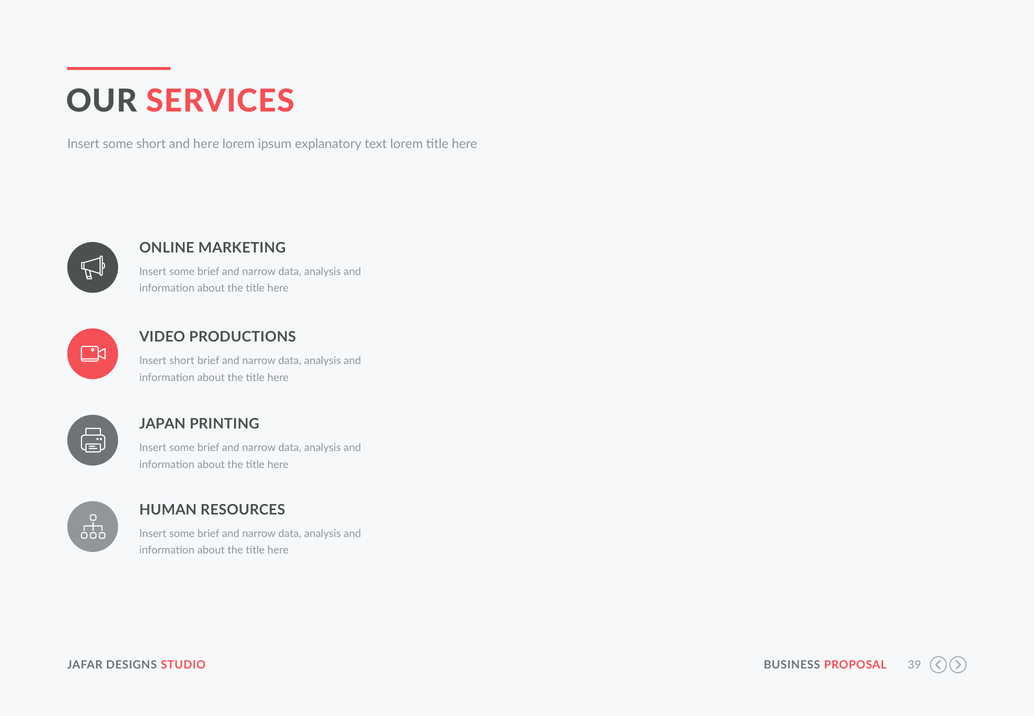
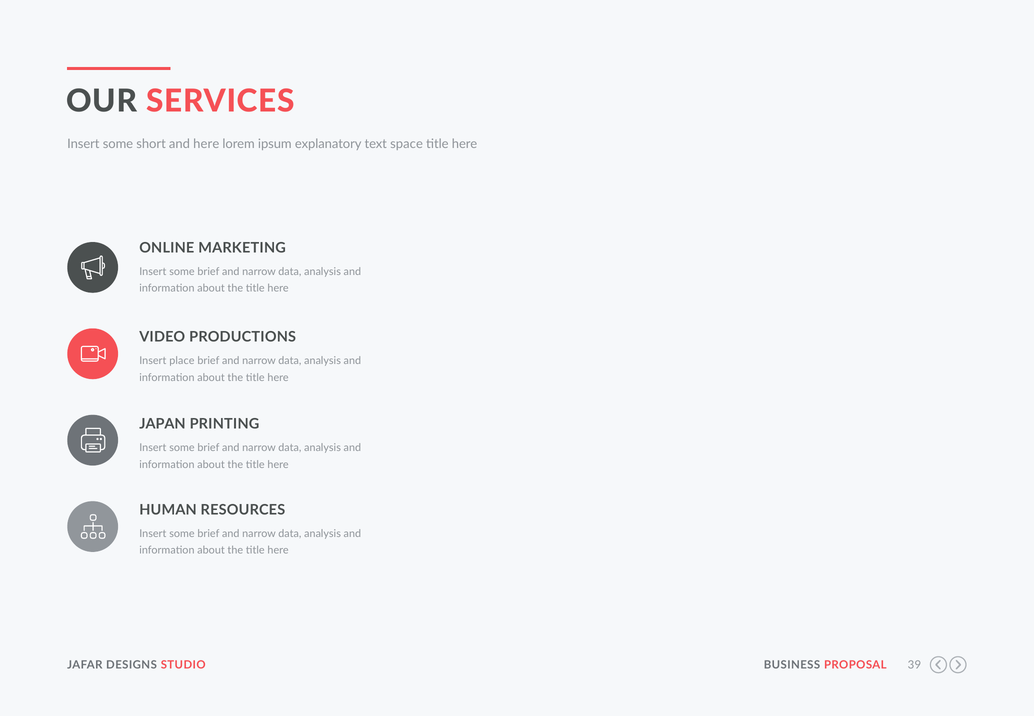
text lorem: lorem -> space
Insert short: short -> place
